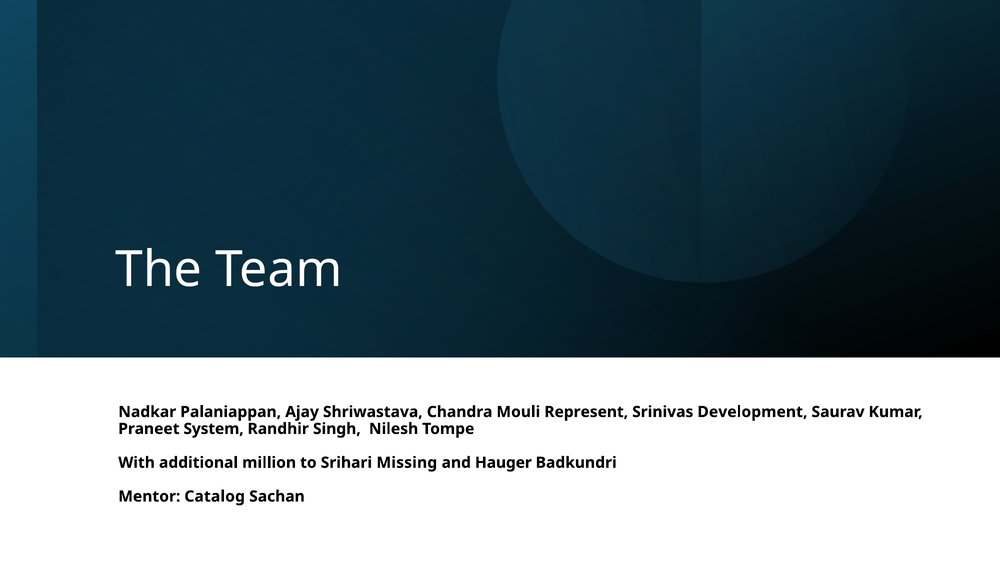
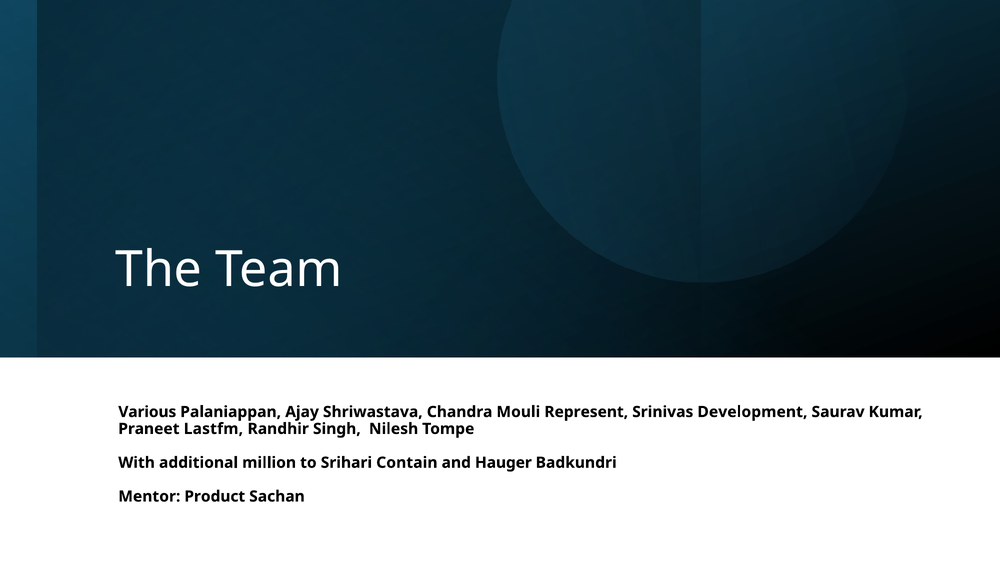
Nadkar: Nadkar -> Various
System: System -> Lastfm
Missing: Missing -> Contain
Catalog: Catalog -> Product
